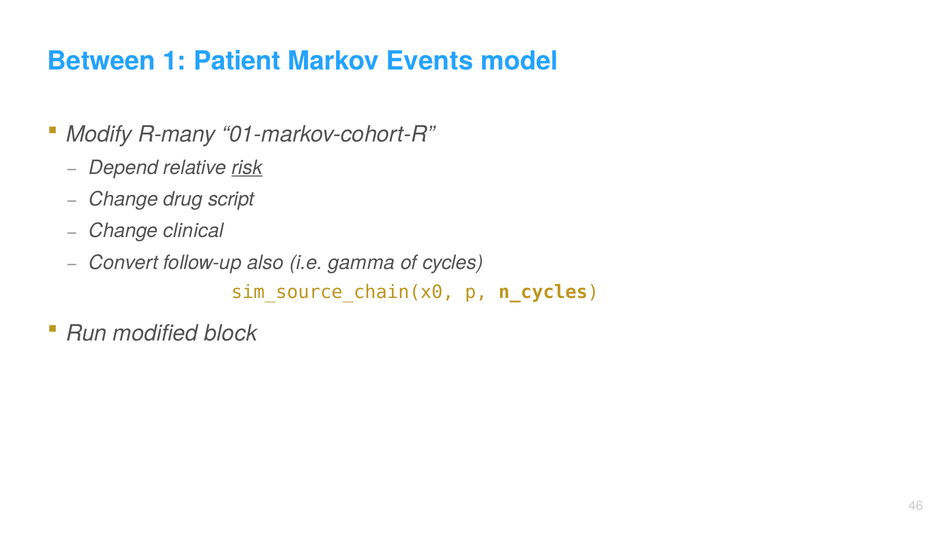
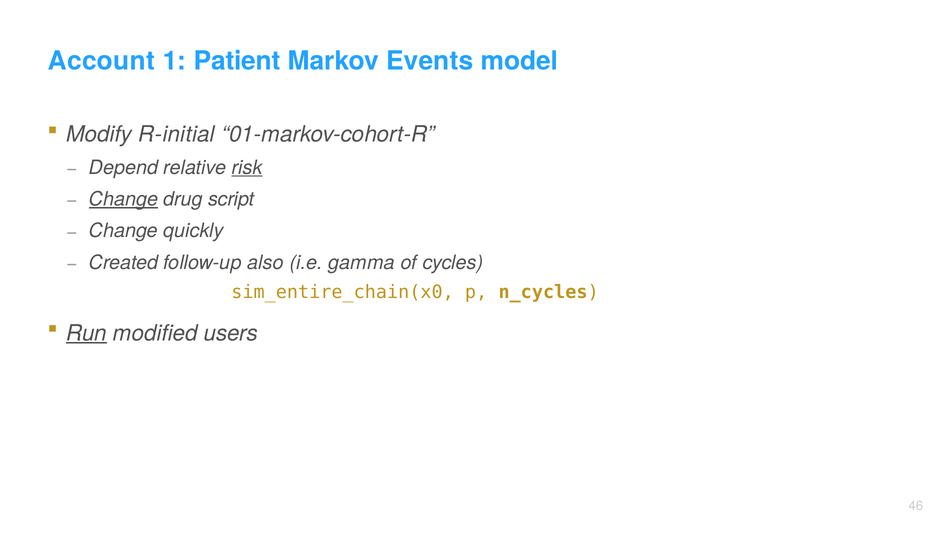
Between: Between -> Account
R-many: R-many -> R-initial
Change at (123, 199) underline: none -> present
clinical: clinical -> quickly
Convert: Convert -> Created
sim_source_chain(x0: sim_source_chain(x0 -> sim_entire_chain(x0
Run underline: none -> present
block: block -> users
